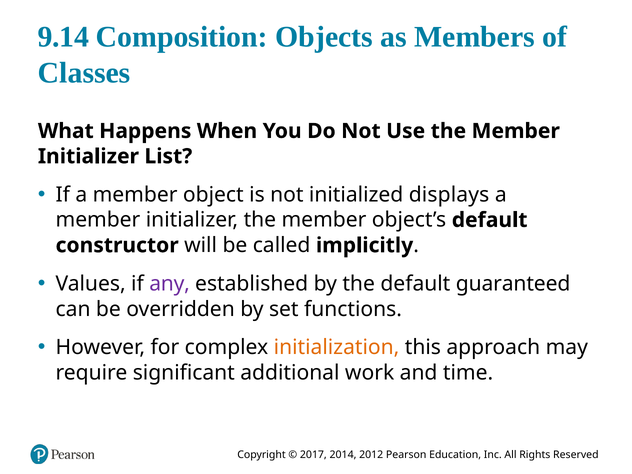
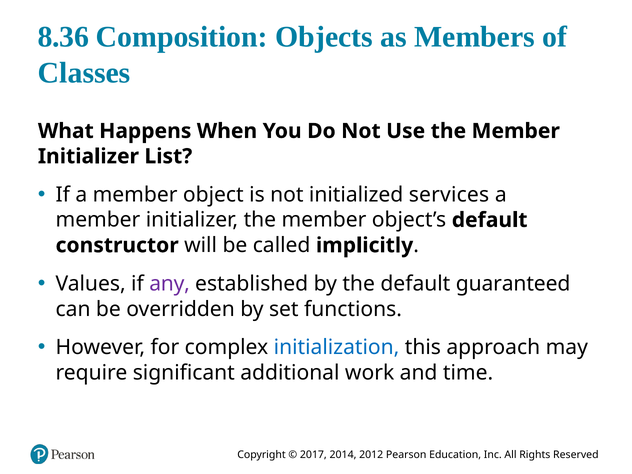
9.14: 9.14 -> 8.36
displays: displays -> services
initialization colour: orange -> blue
